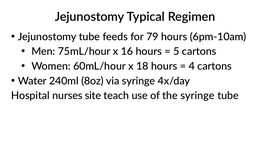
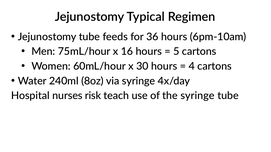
79: 79 -> 36
18: 18 -> 30
site: site -> risk
